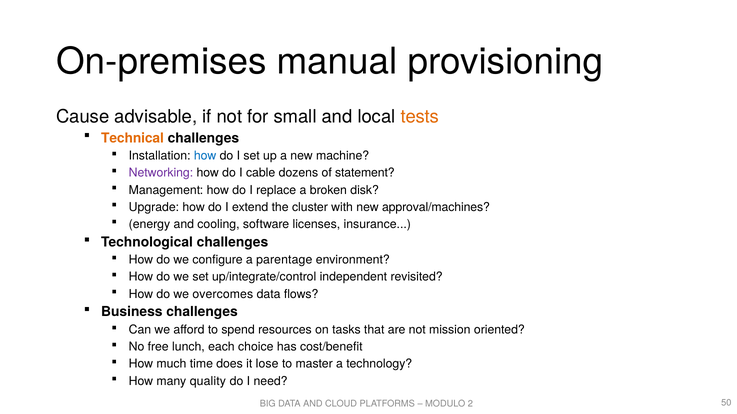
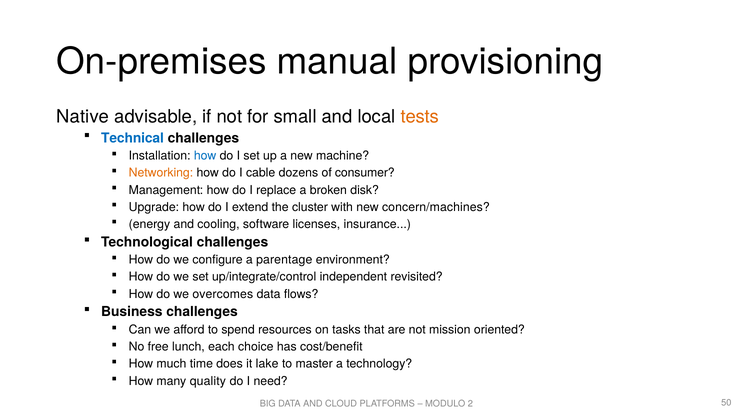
Cause: Cause -> Native
Technical colour: orange -> blue
Networking colour: purple -> orange
statement: statement -> consumer
approval/machines: approval/machines -> concern/machines
lose: lose -> lake
